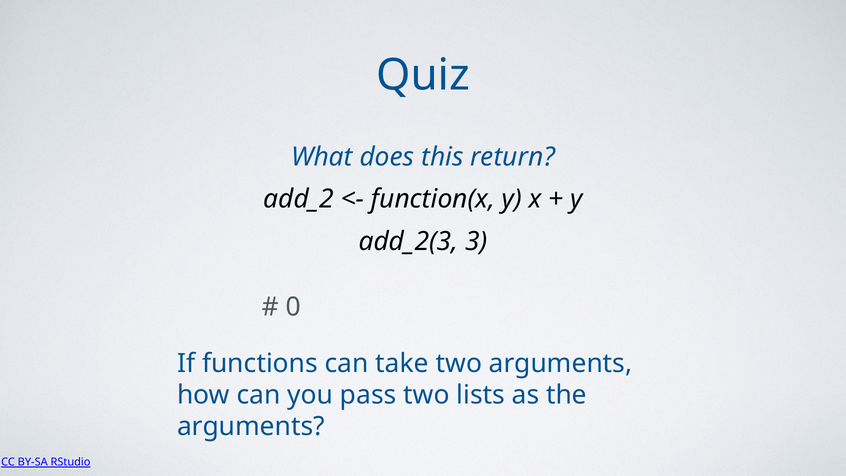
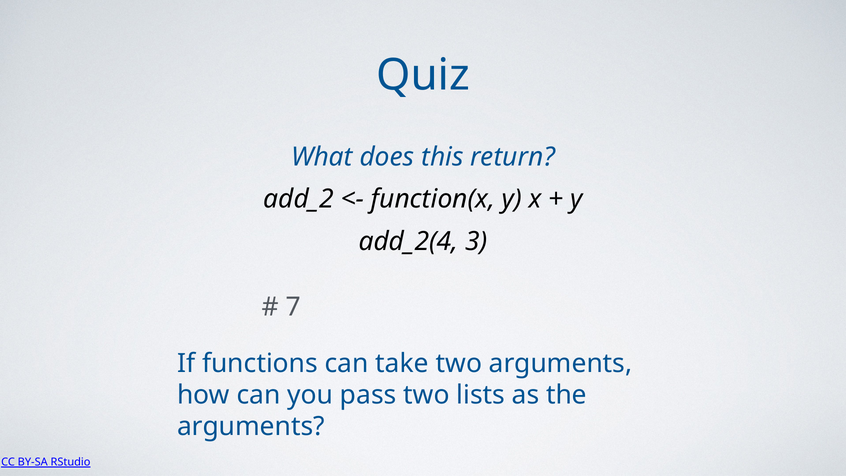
add_2(3: add_2(3 -> add_2(4
0: 0 -> 7
